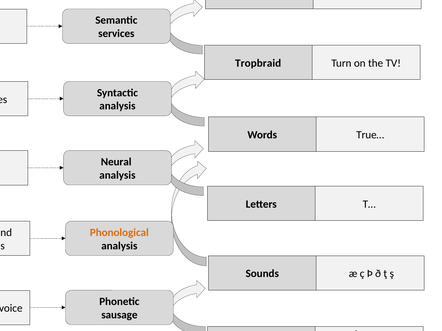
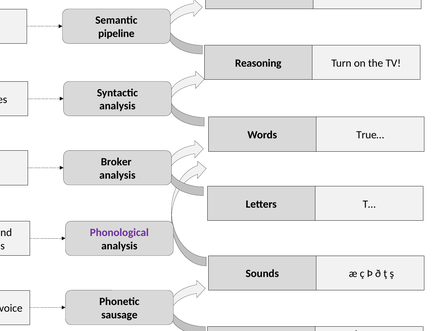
services: services -> pipeline
Tropbraid: Tropbraid -> Reasoning
Neural: Neural -> Broker
Phonological colour: orange -> purple
